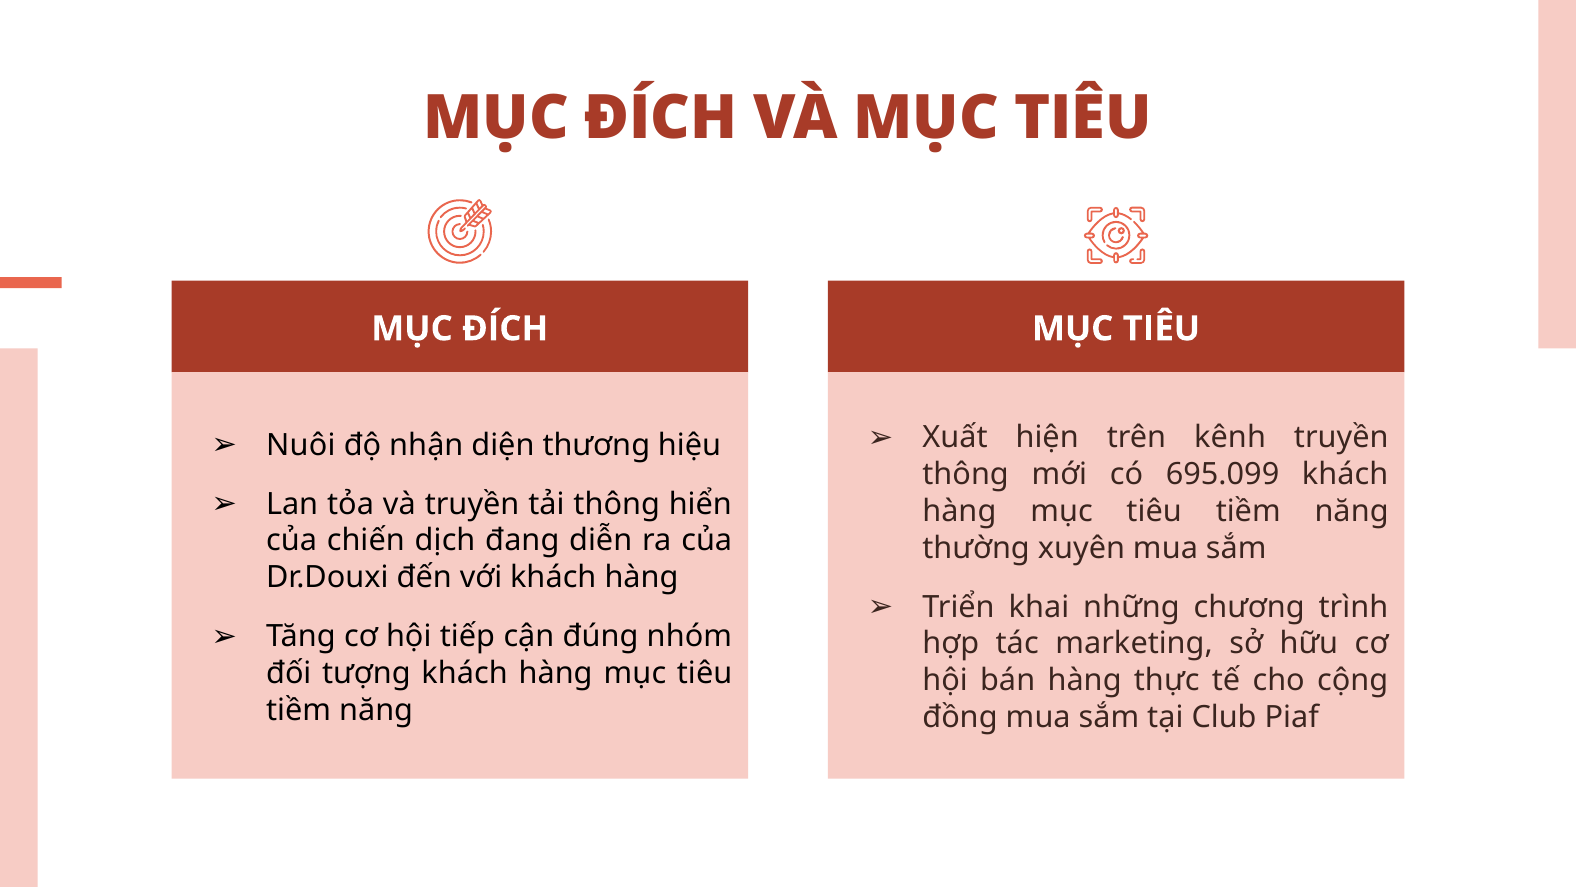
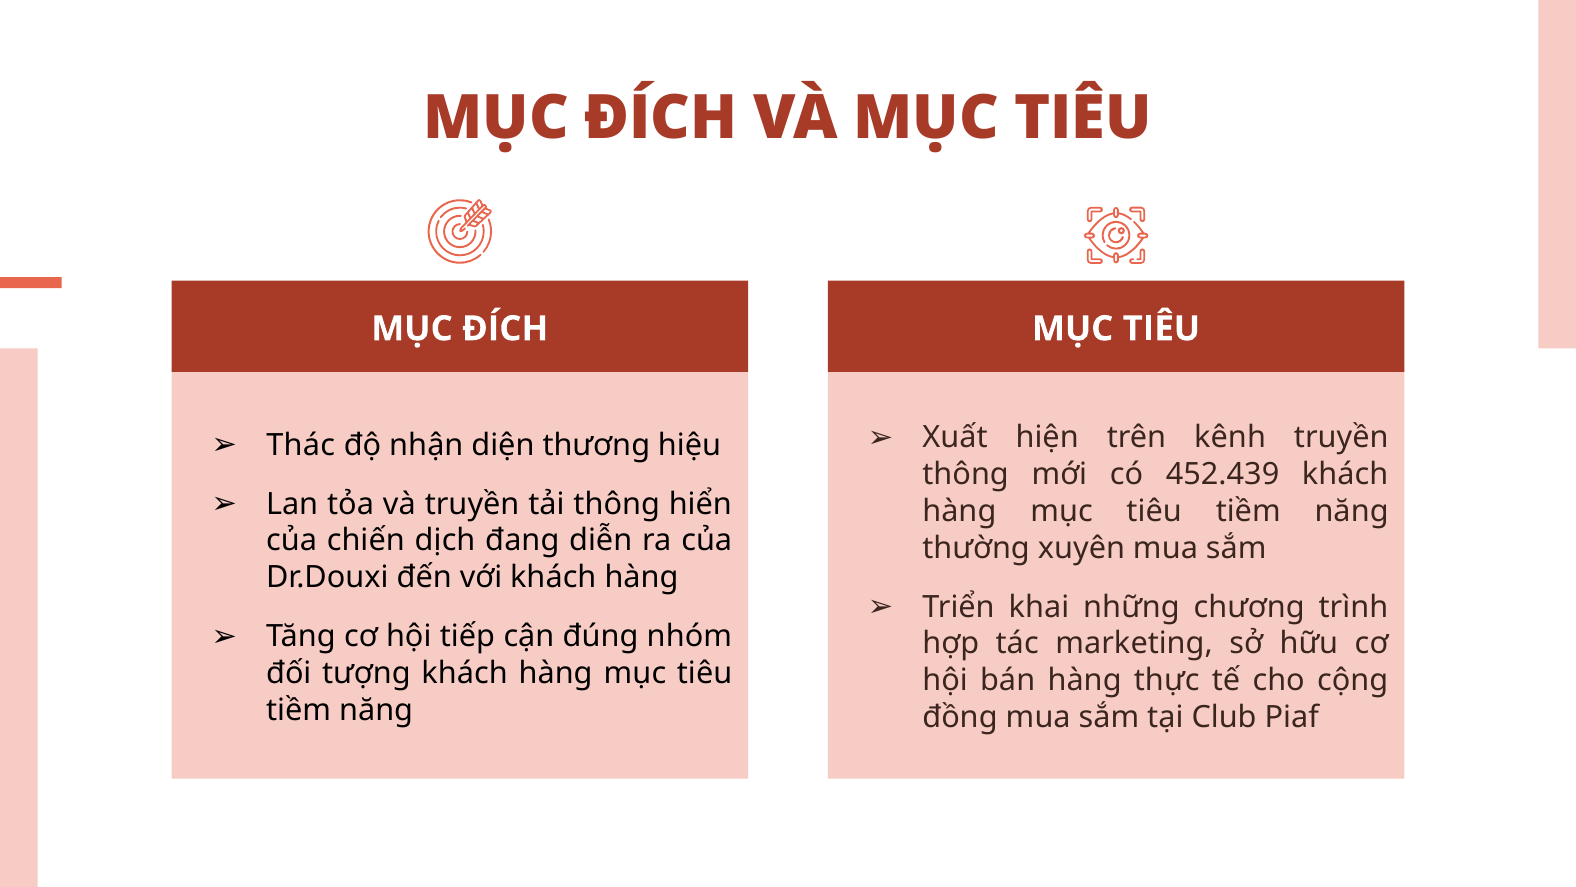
Nuôi: Nuôi -> Thác
695.099: 695.099 -> 452.439
